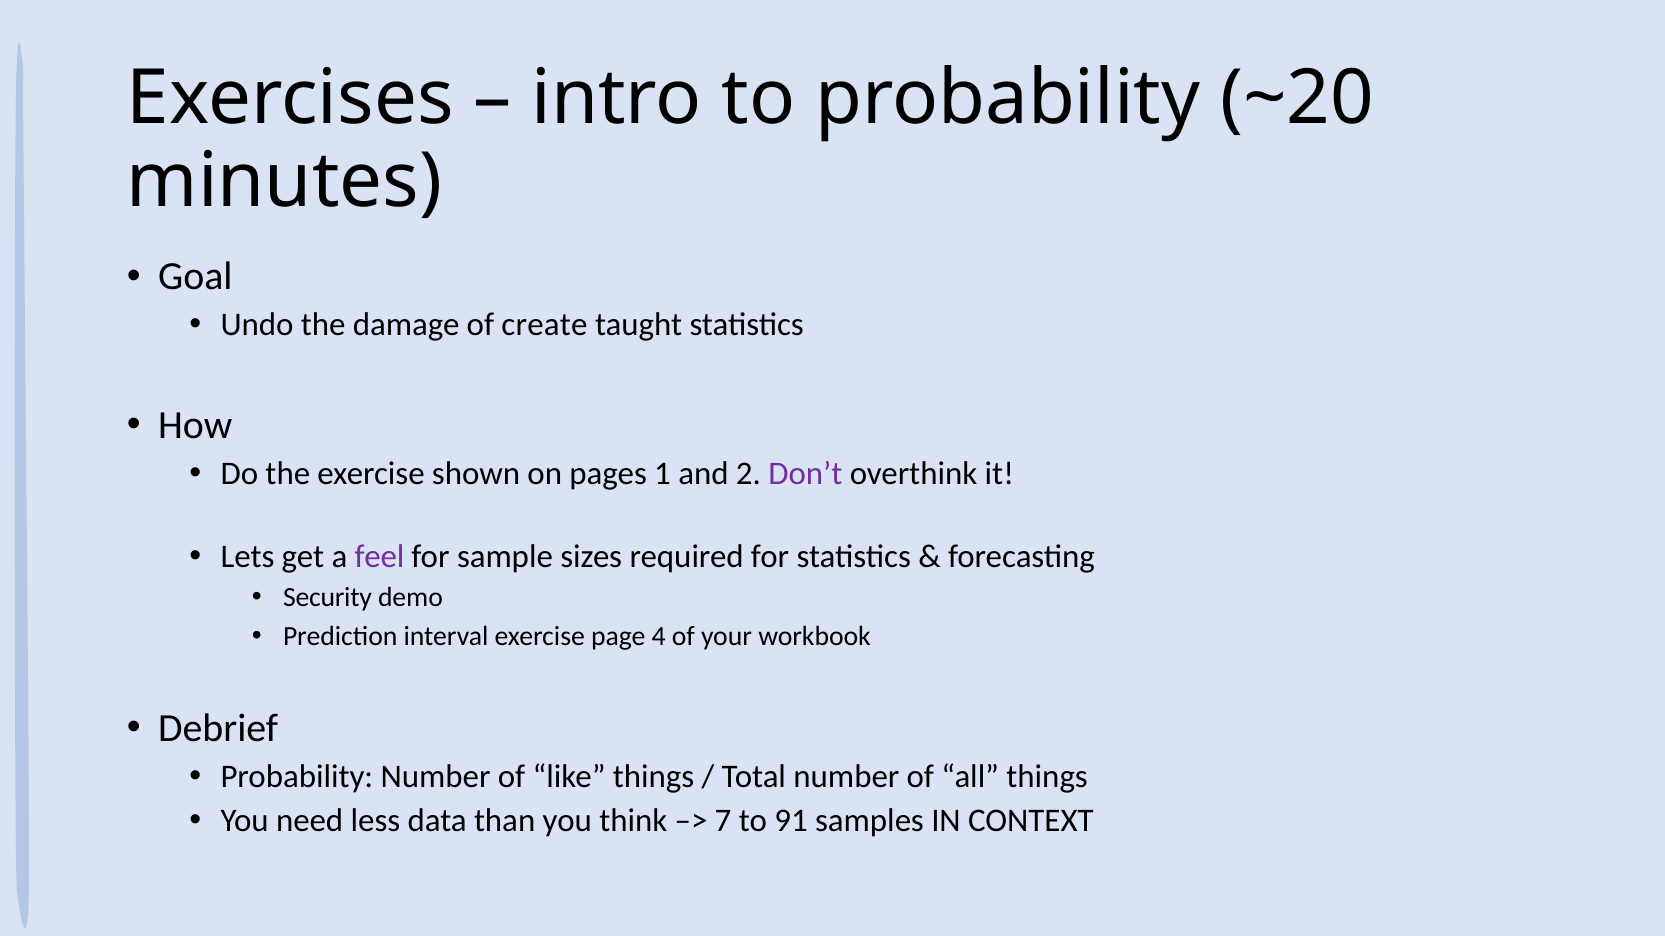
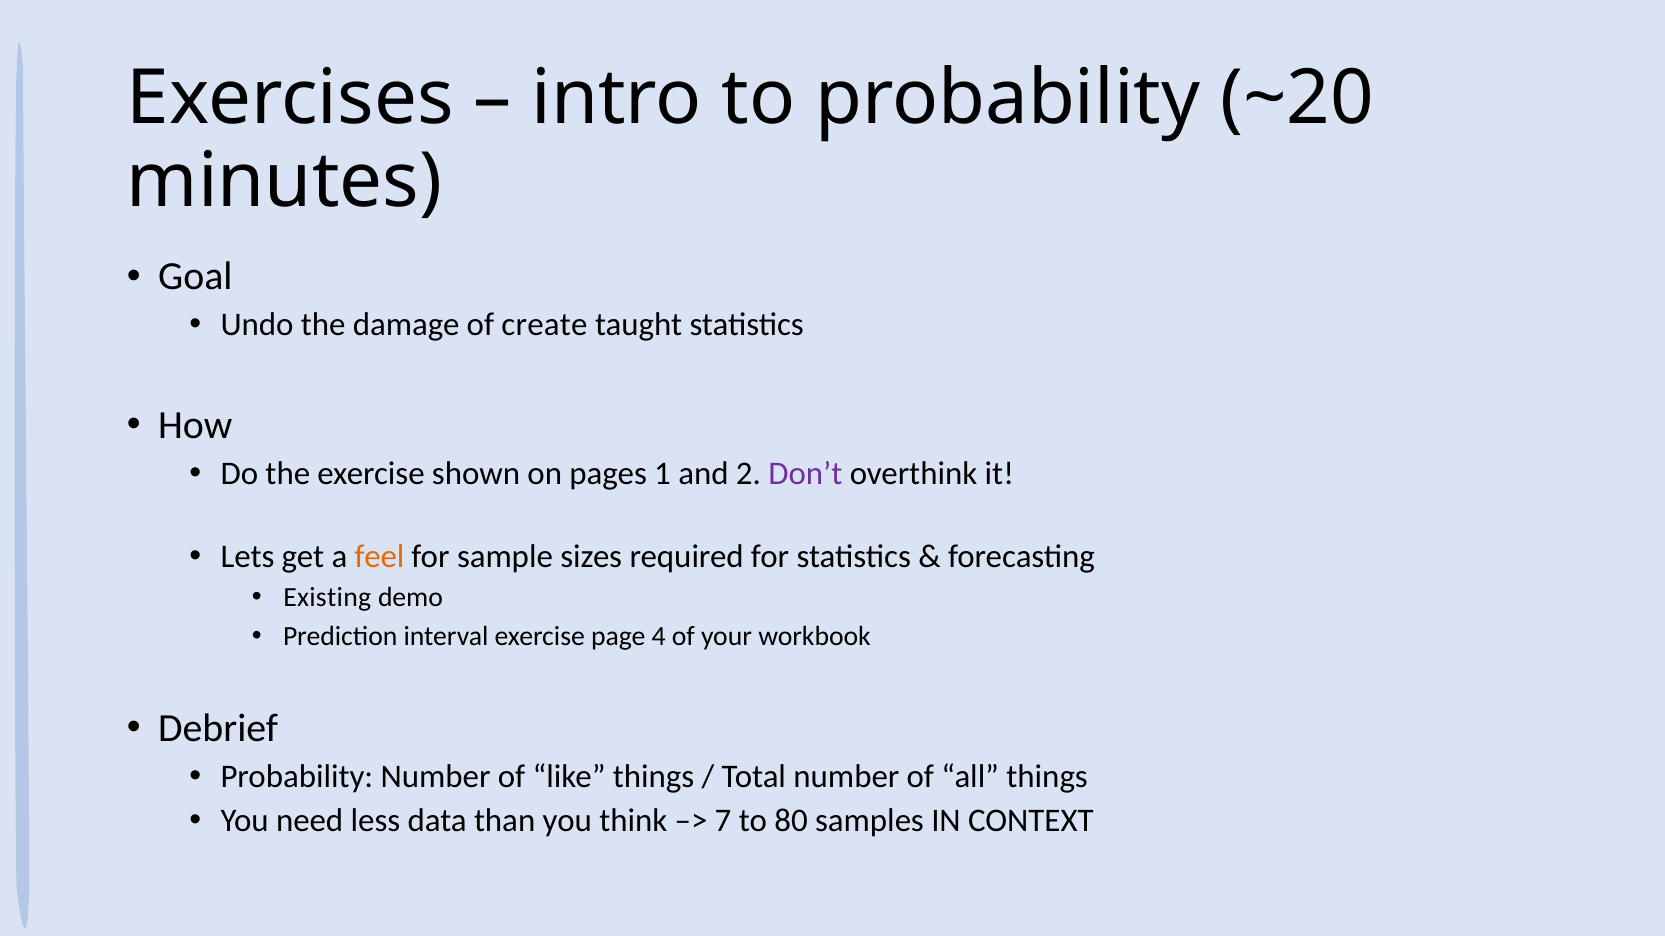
feel colour: purple -> orange
Security: Security -> Existing
91: 91 -> 80
